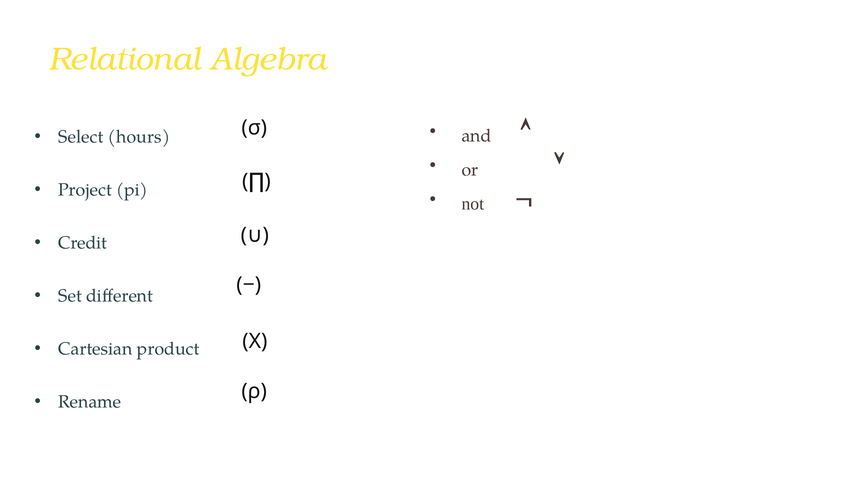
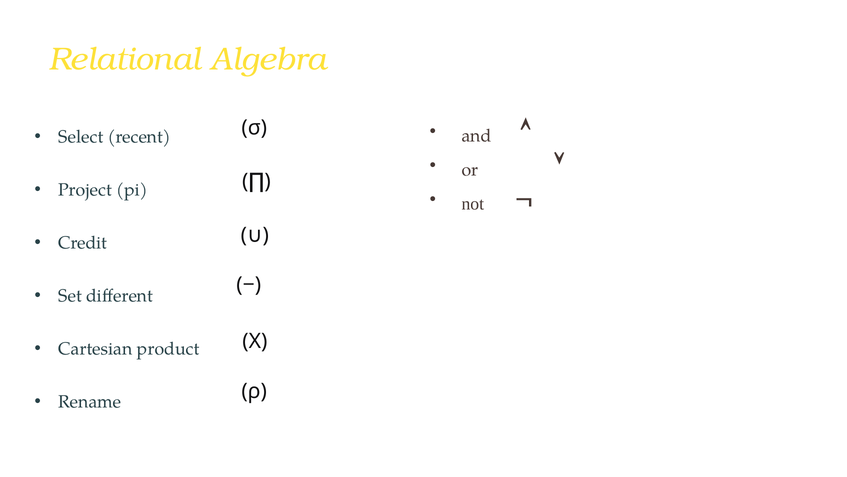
hours: hours -> recent
